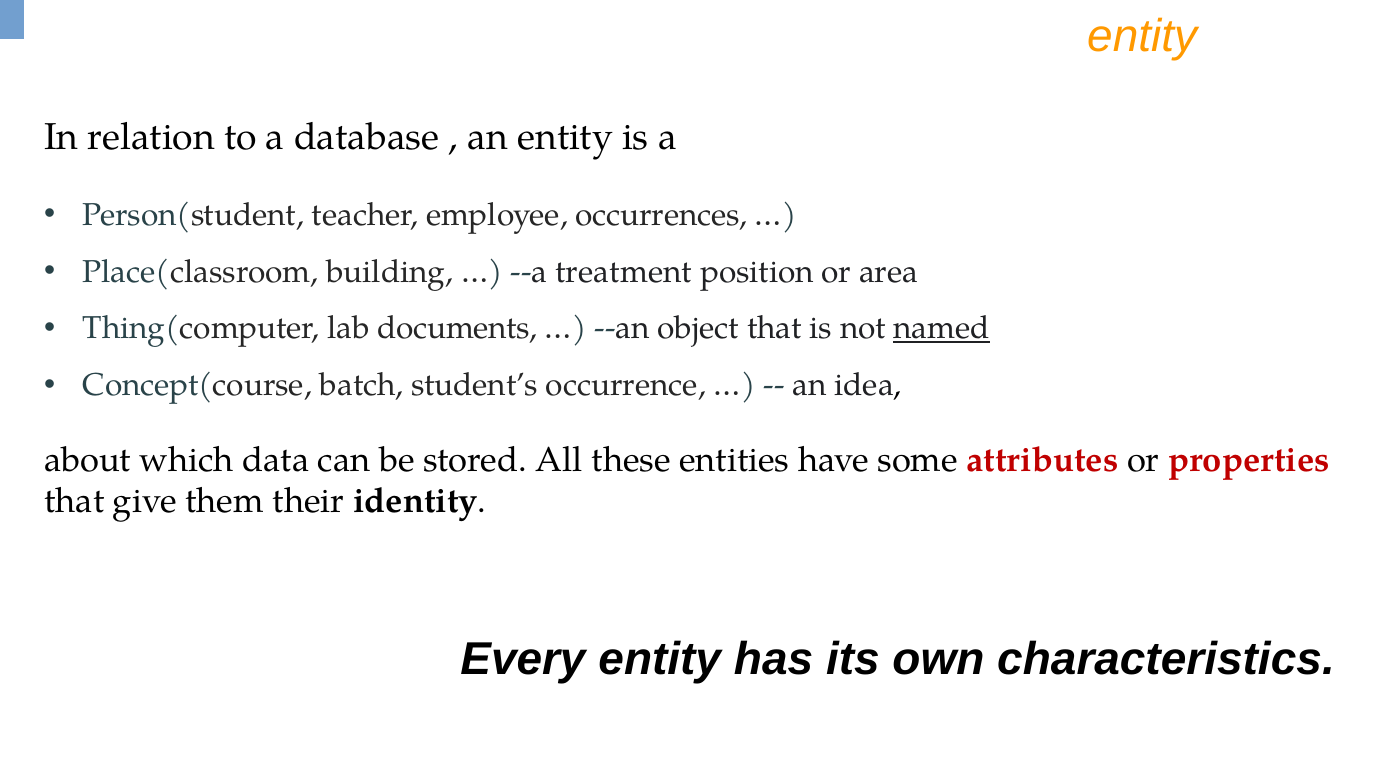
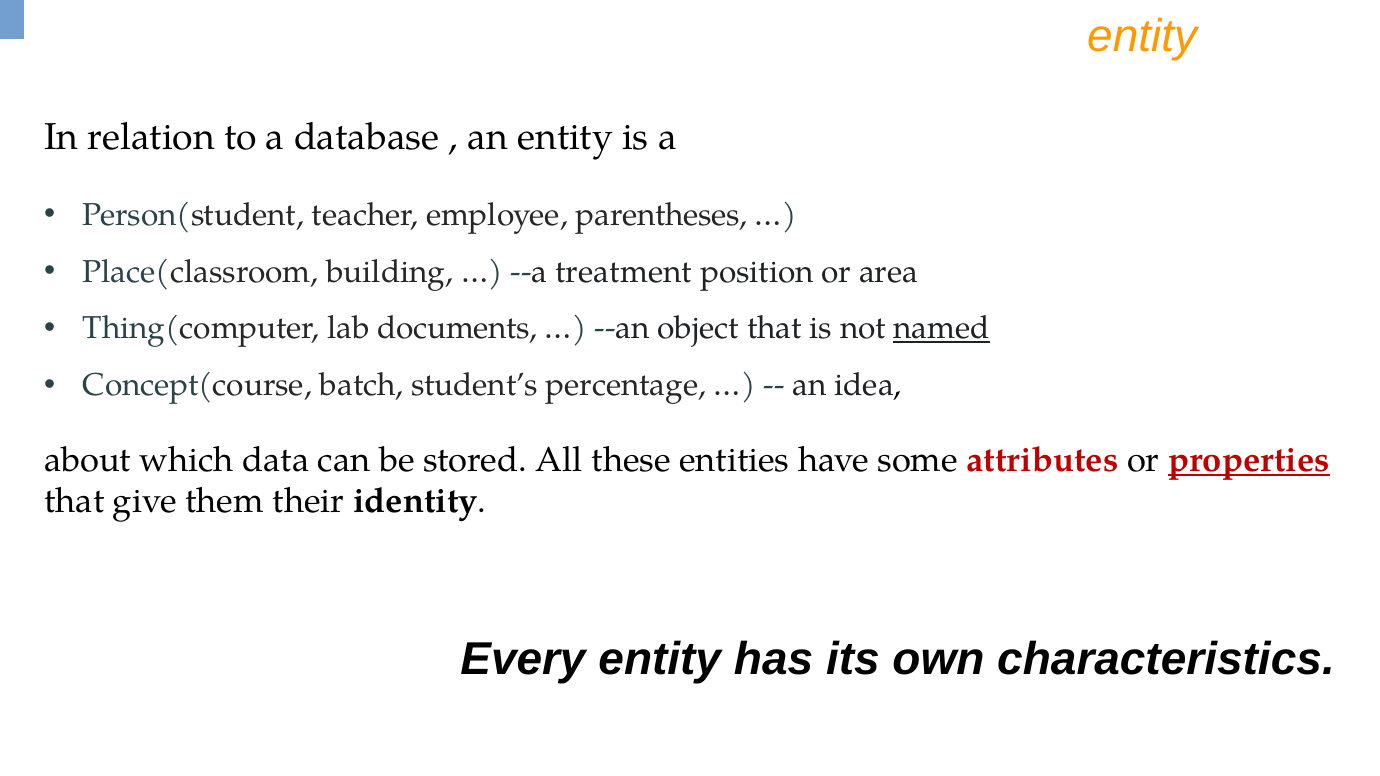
occurrences: occurrences -> parentheses
occurrence: occurrence -> percentage
properties underline: none -> present
